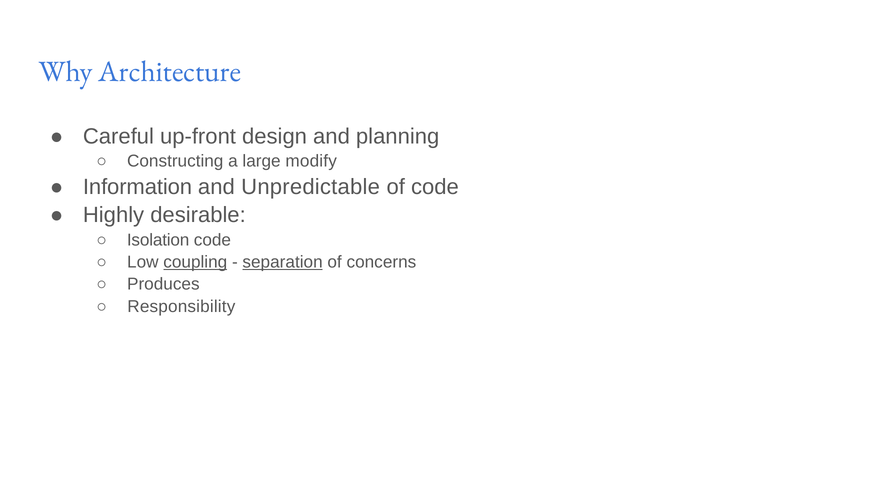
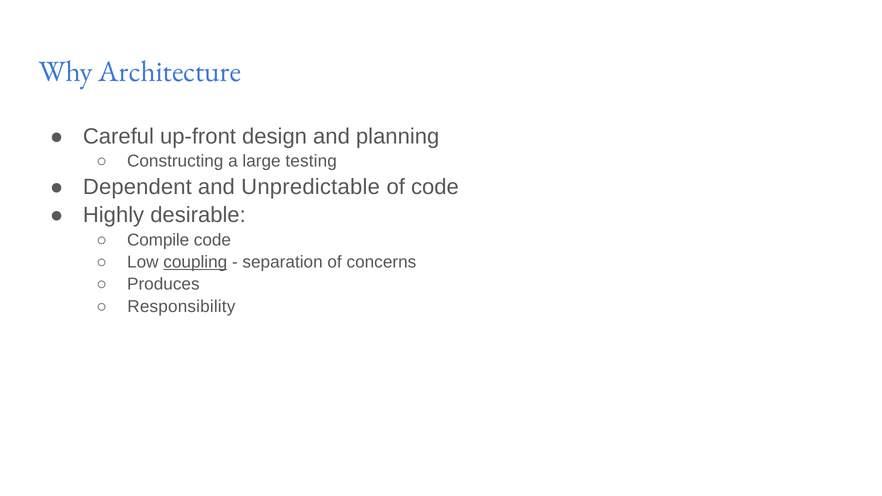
modify: modify -> testing
Information: Information -> Dependent
Isolation: Isolation -> Compile
separation underline: present -> none
